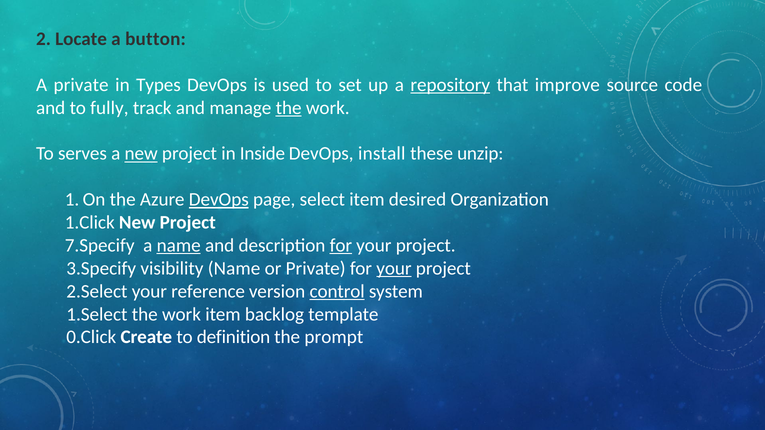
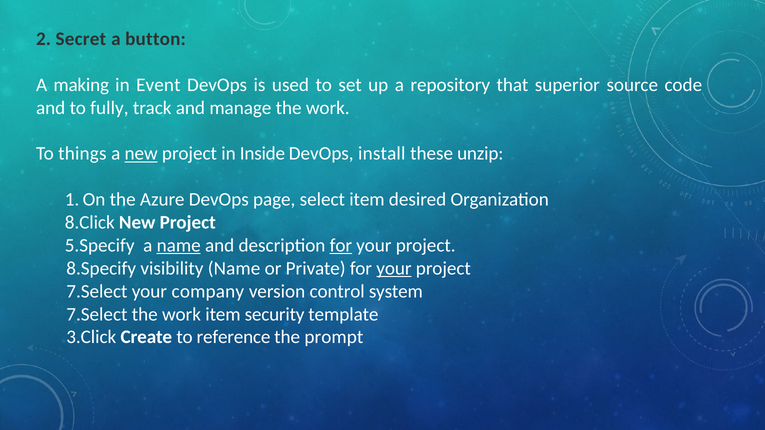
Locate: Locate -> Secret
A private: private -> making
Types: Types -> Event
repository underline: present -> none
improve: improve -> superior
the at (289, 108) underline: present -> none
serves: serves -> things
DevOps at (219, 200) underline: present -> none
1.Click: 1.Click -> 8.Click
7.Specify: 7.Specify -> 5.Specify
3.Specify: 3.Specify -> 8.Specify
2.Select at (97, 291): 2.Select -> 7.Select
reference: reference -> company
control underline: present -> none
1.Select at (97, 314): 1.Select -> 7.Select
backlog: backlog -> security
0.Click: 0.Click -> 3.Click
definition: definition -> reference
